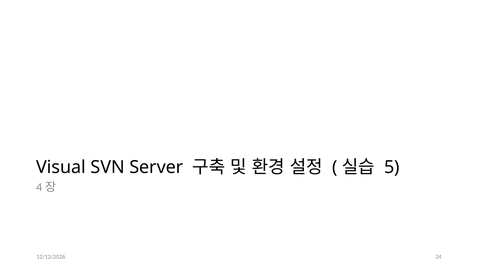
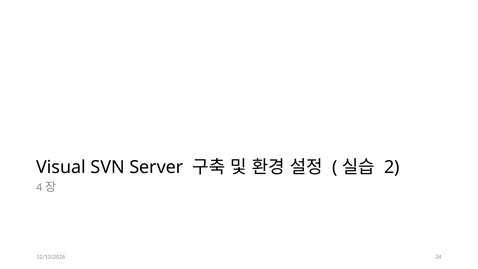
5: 5 -> 2
